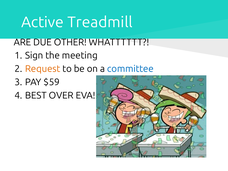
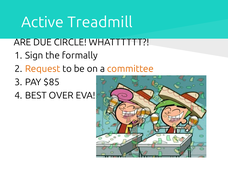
OTHER: OTHER -> CIRCLE
meeting: meeting -> formally
committee colour: blue -> orange
$59: $59 -> $85
